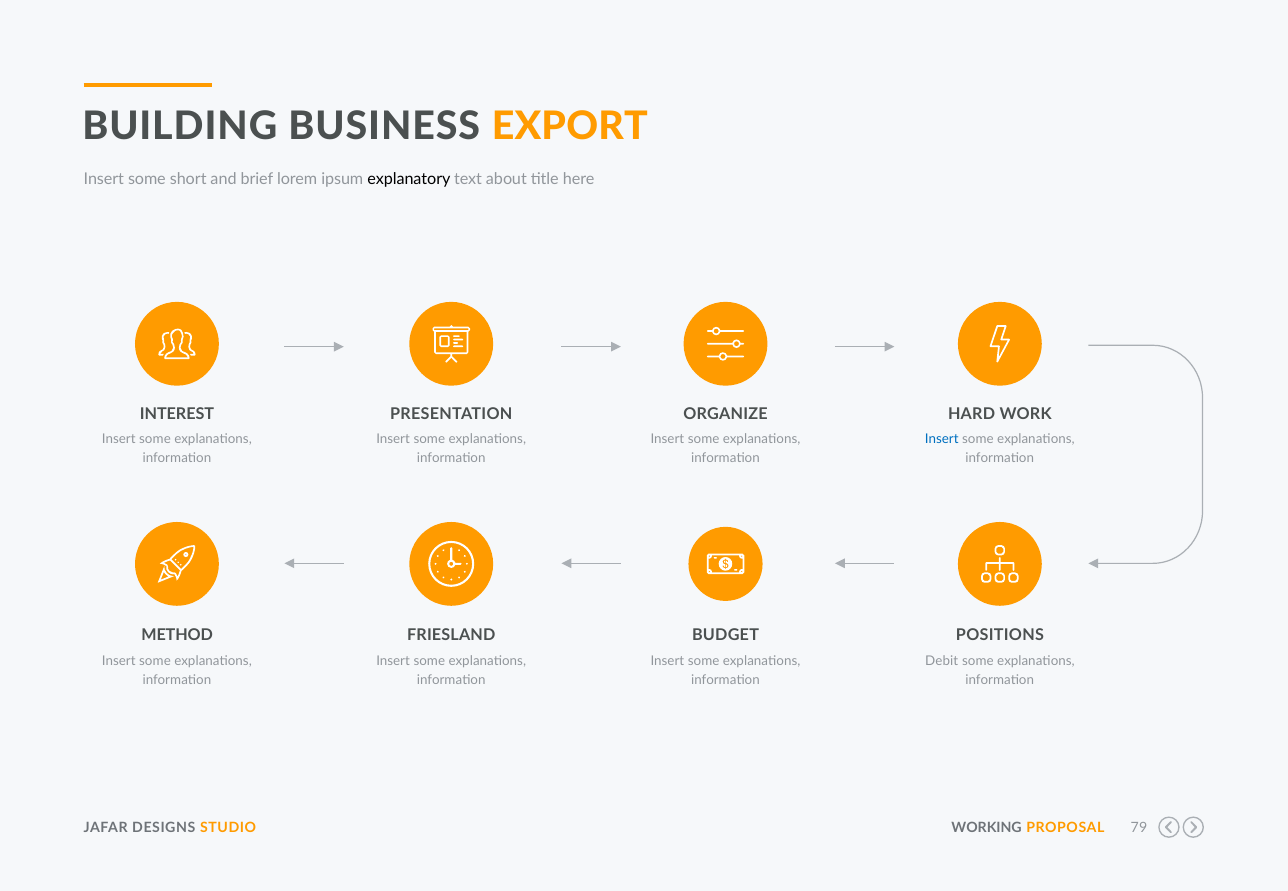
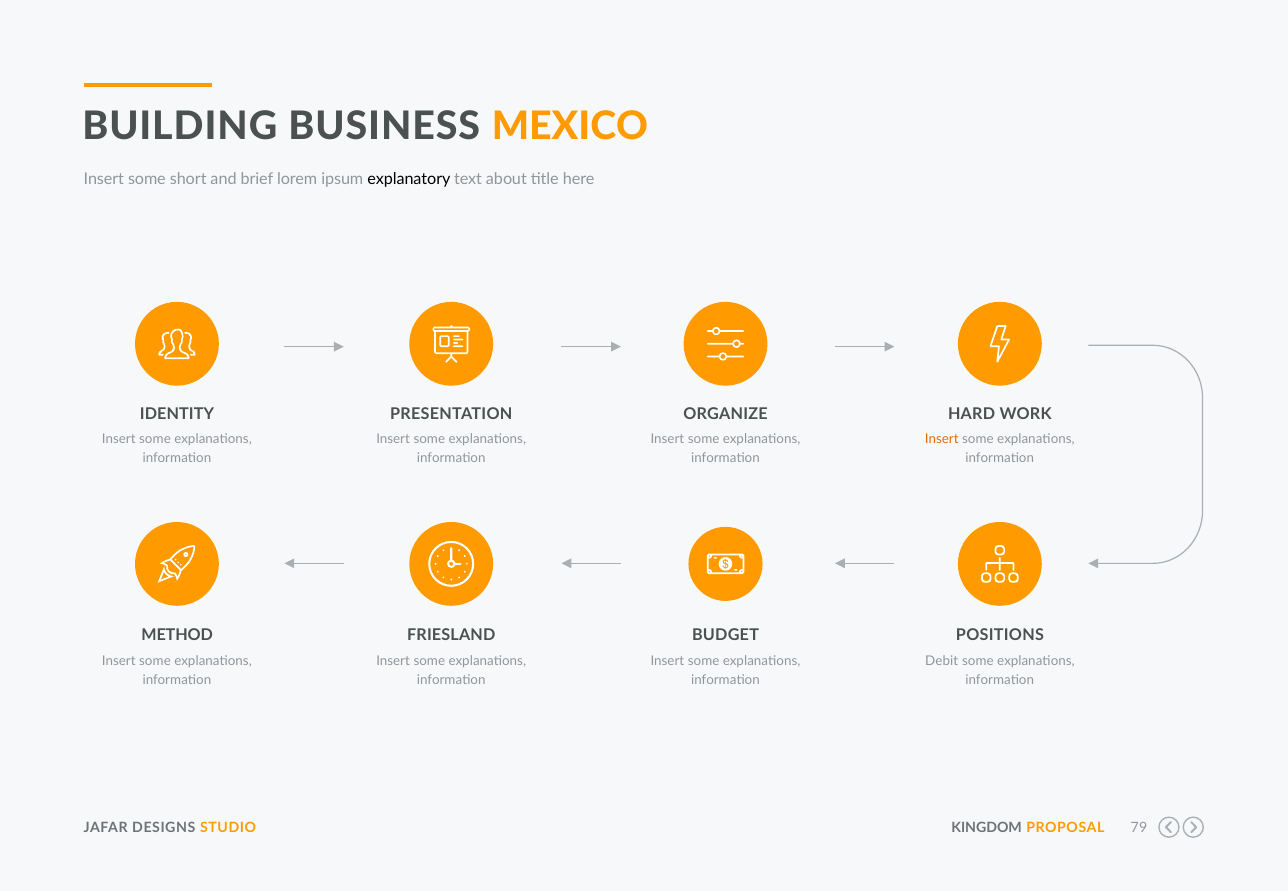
EXPORT: EXPORT -> MEXICO
INTEREST: INTEREST -> IDENTITY
Insert at (942, 440) colour: blue -> orange
WORKING: WORKING -> KINGDOM
